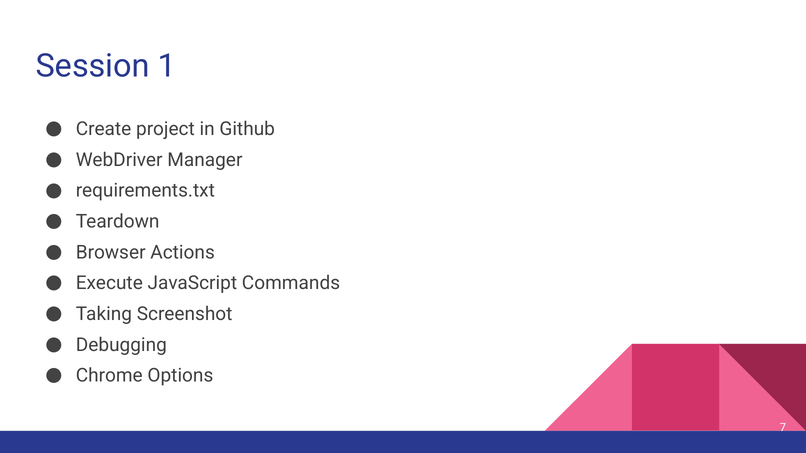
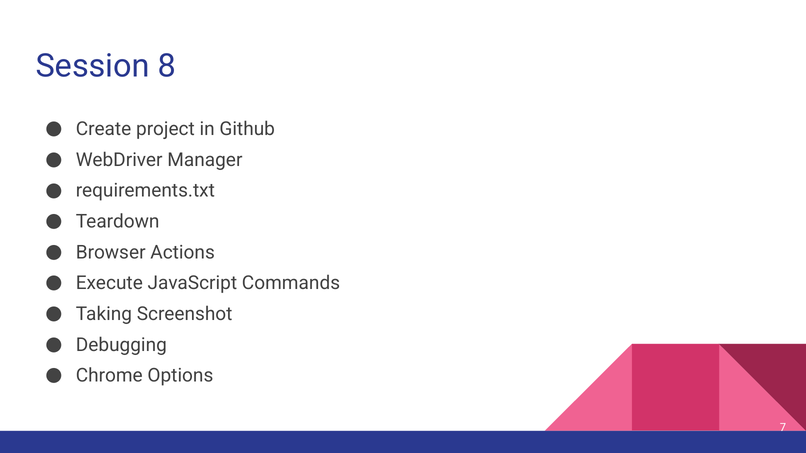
1: 1 -> 8
